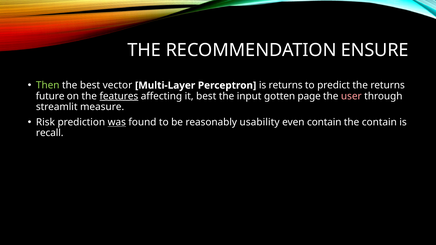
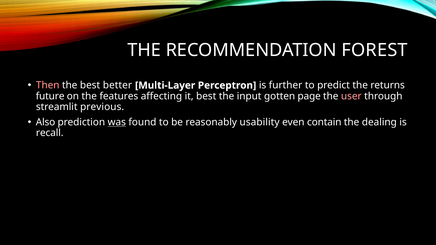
ENSURE: ENSURE -> FOREST
Then colour: light green -> pink
vector: vector -> better
is returns: returns -> further
features underline: present -> none
measure: measure -> previous
Risk: Risk -> Also
the contain: contain -> dealing
